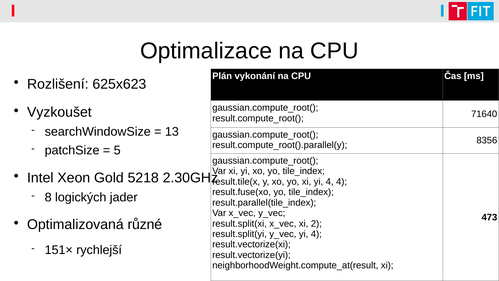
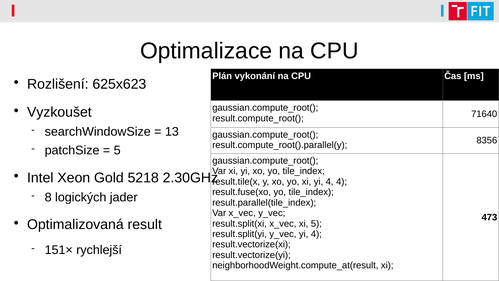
xi 2: 2 -> 5
různé: různé -> result
